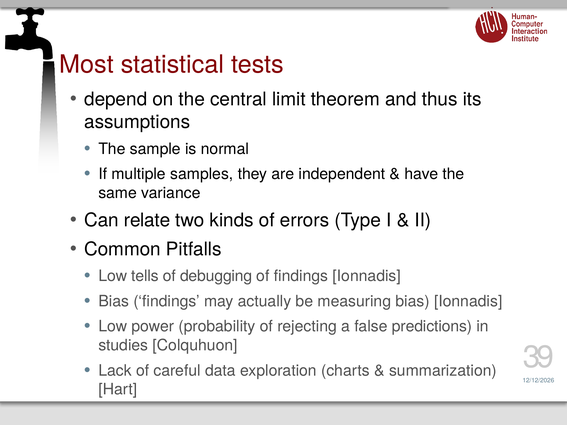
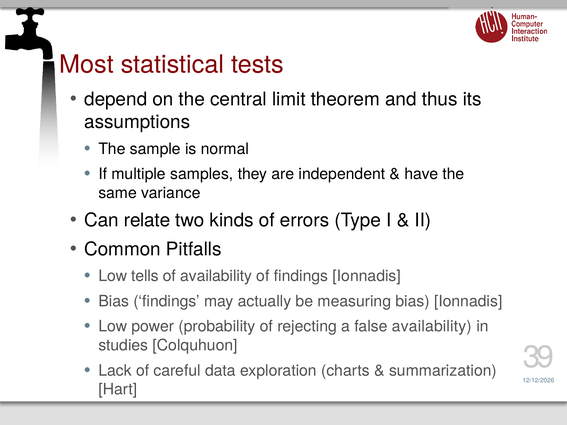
of debugging: debugging -> availability
false predictions: predictions -> availability
